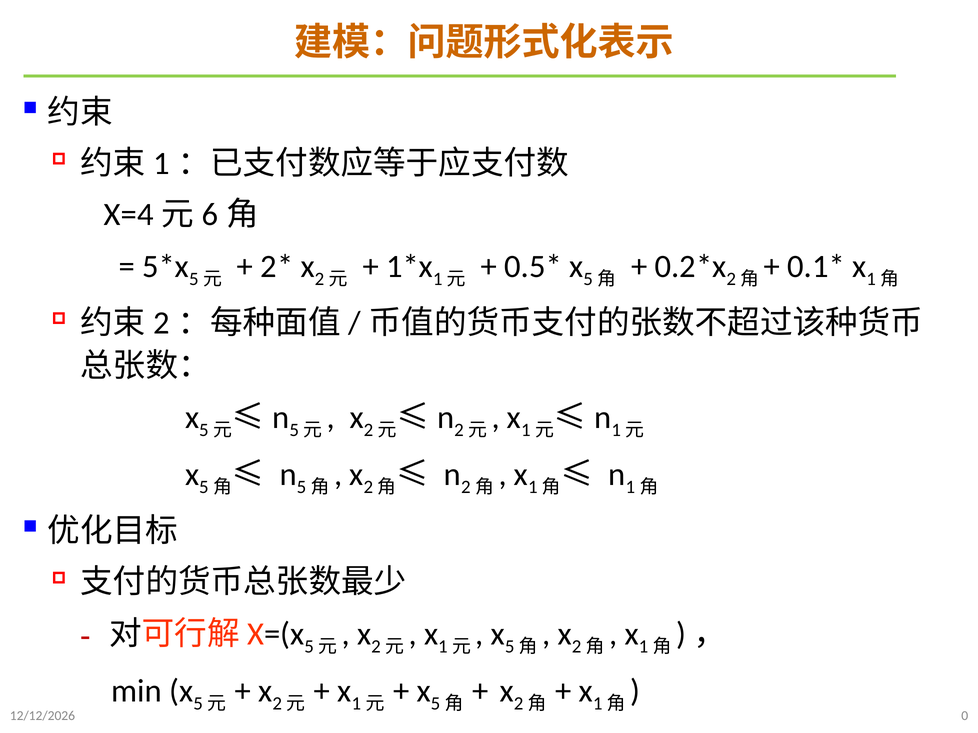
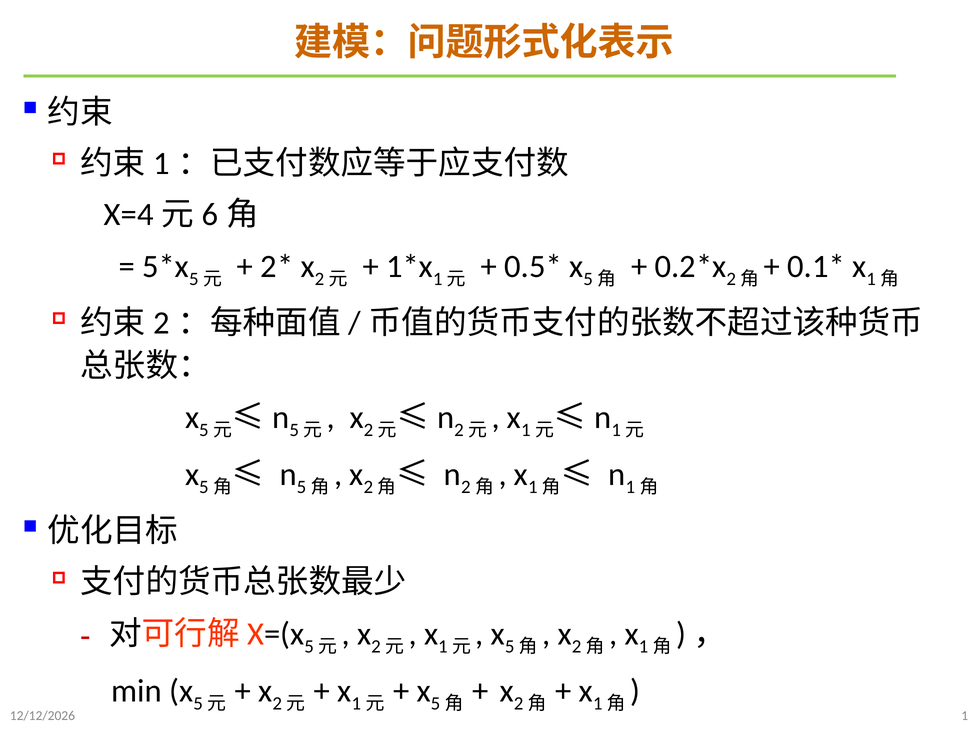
0: 0 -> 1
